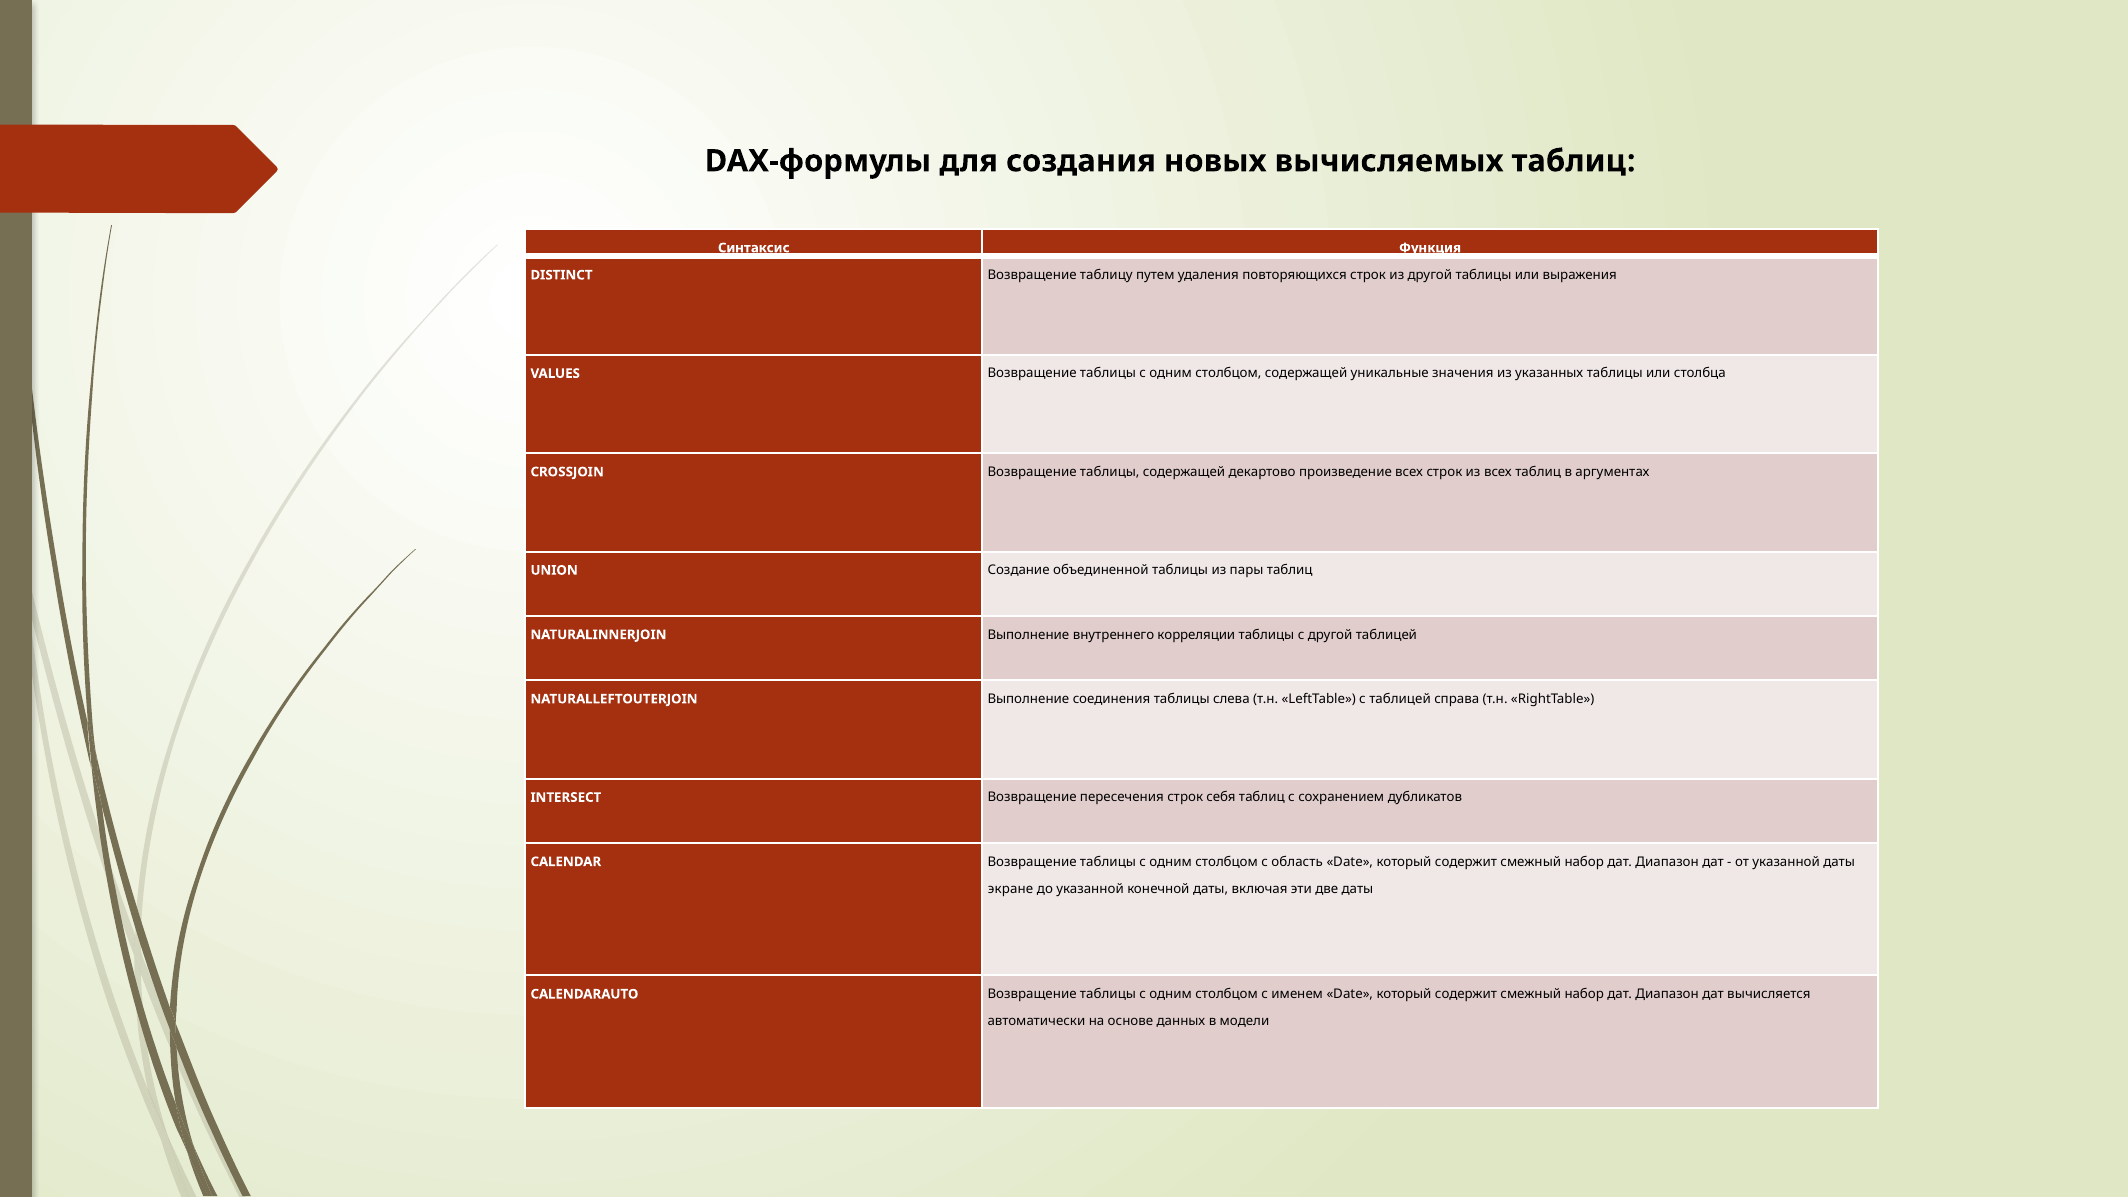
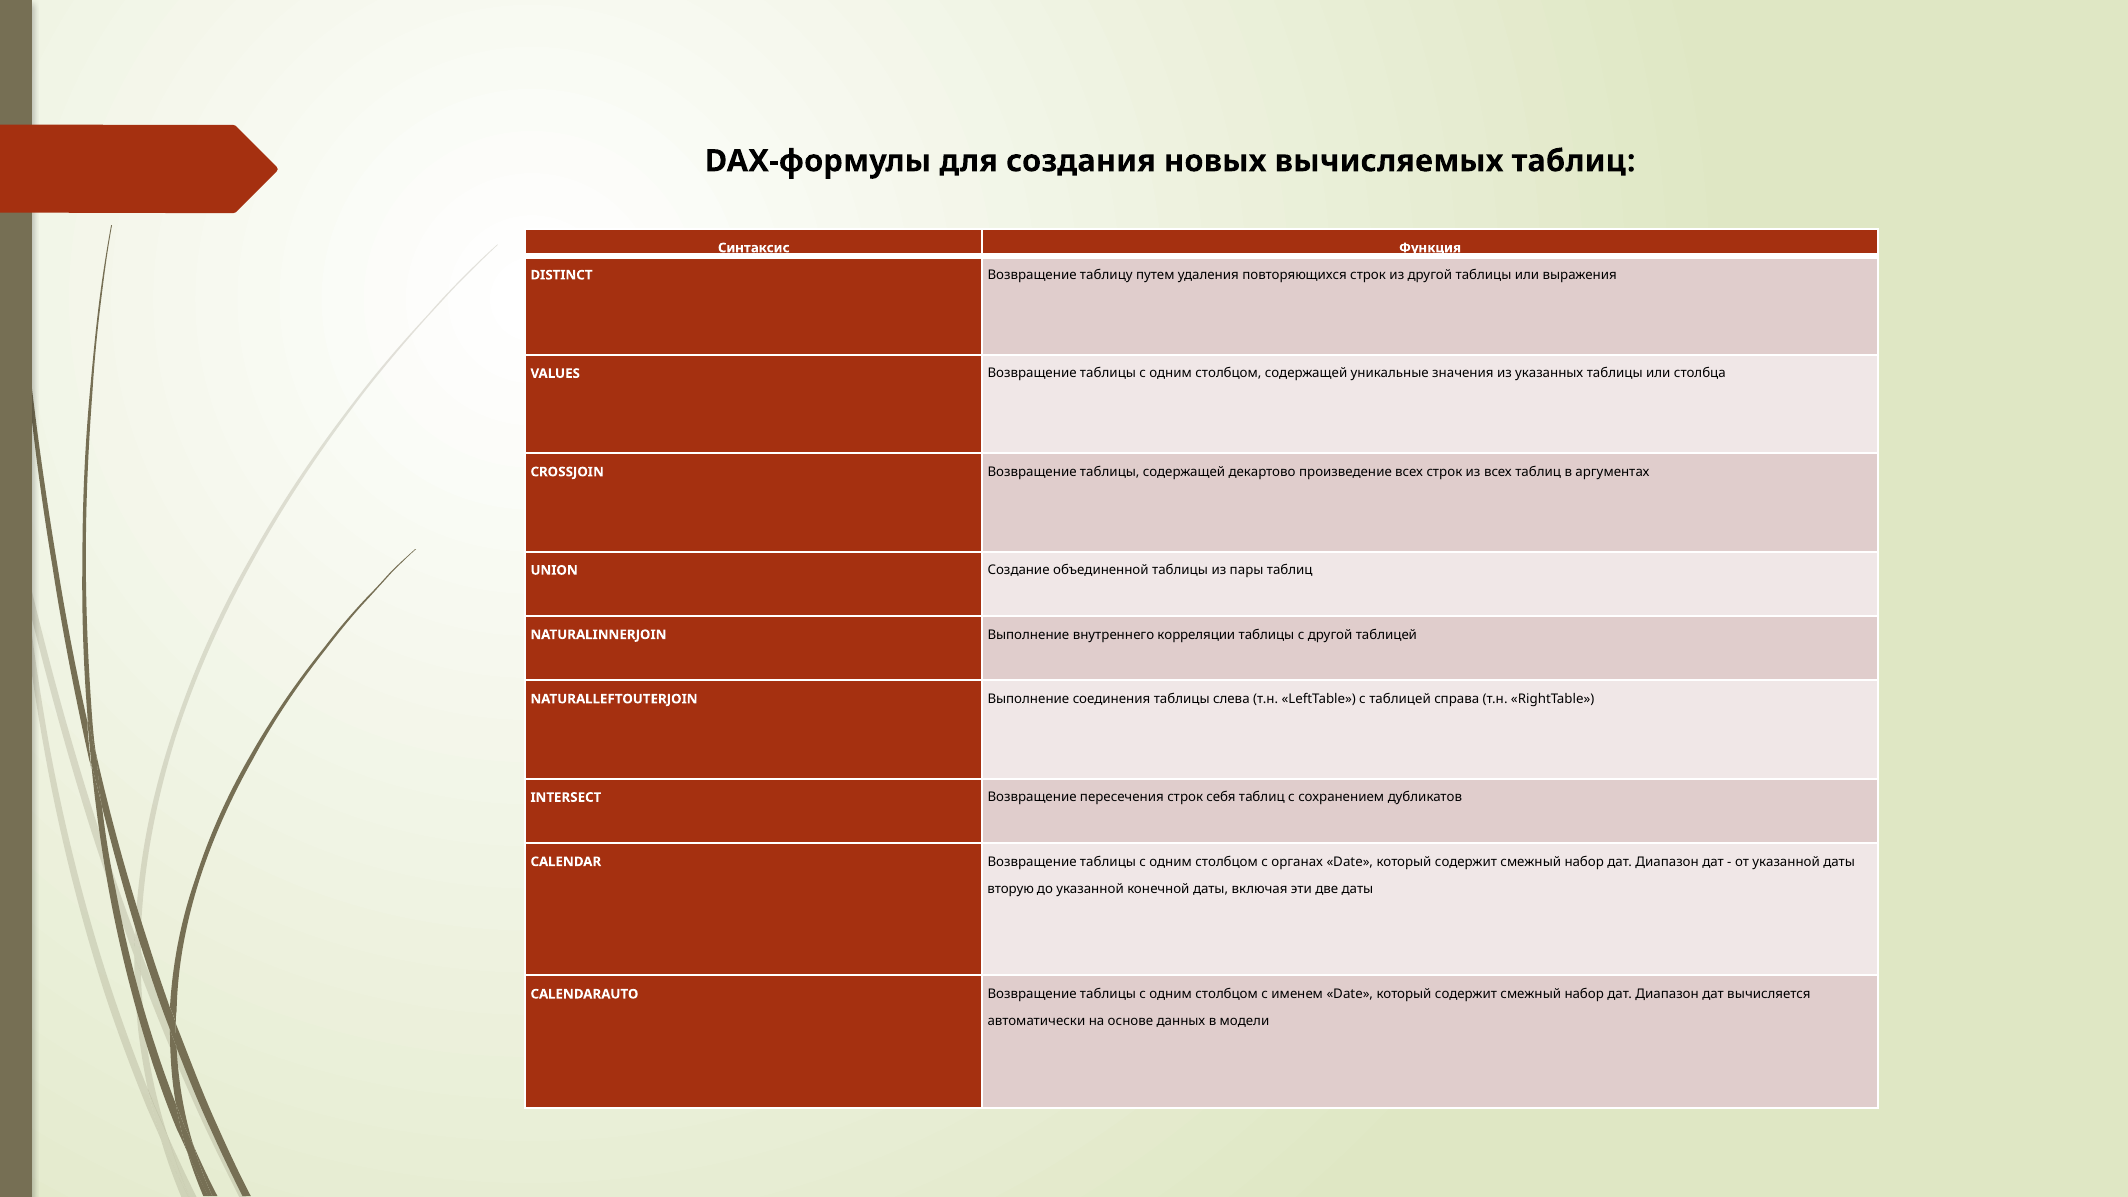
область: область -> органах
экране: экране -> вторую
